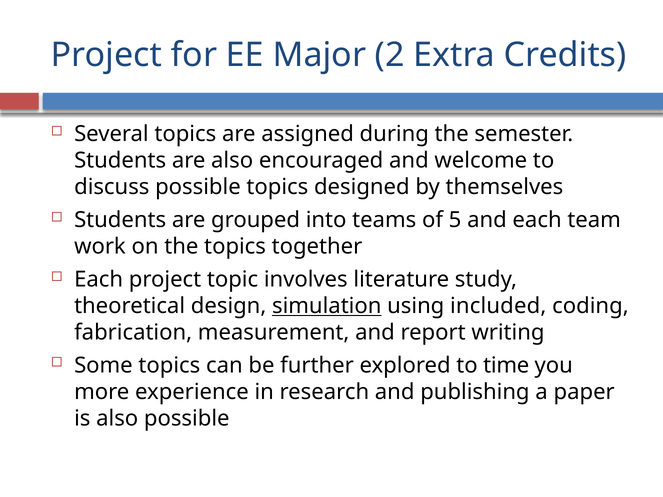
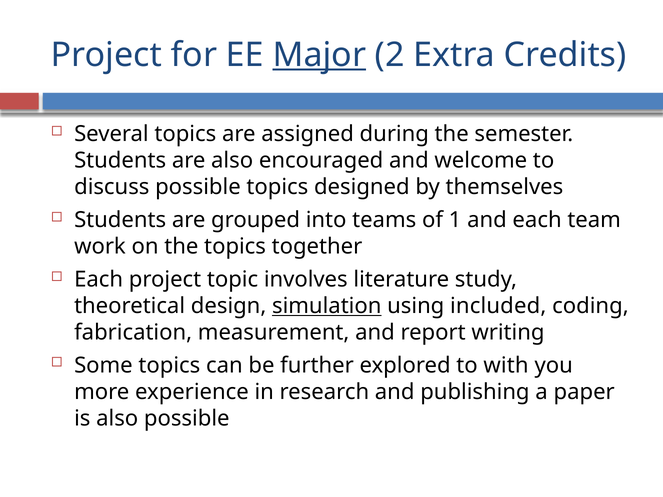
Major underline: none -> present
5: 5 -> 1
time: time -> with
